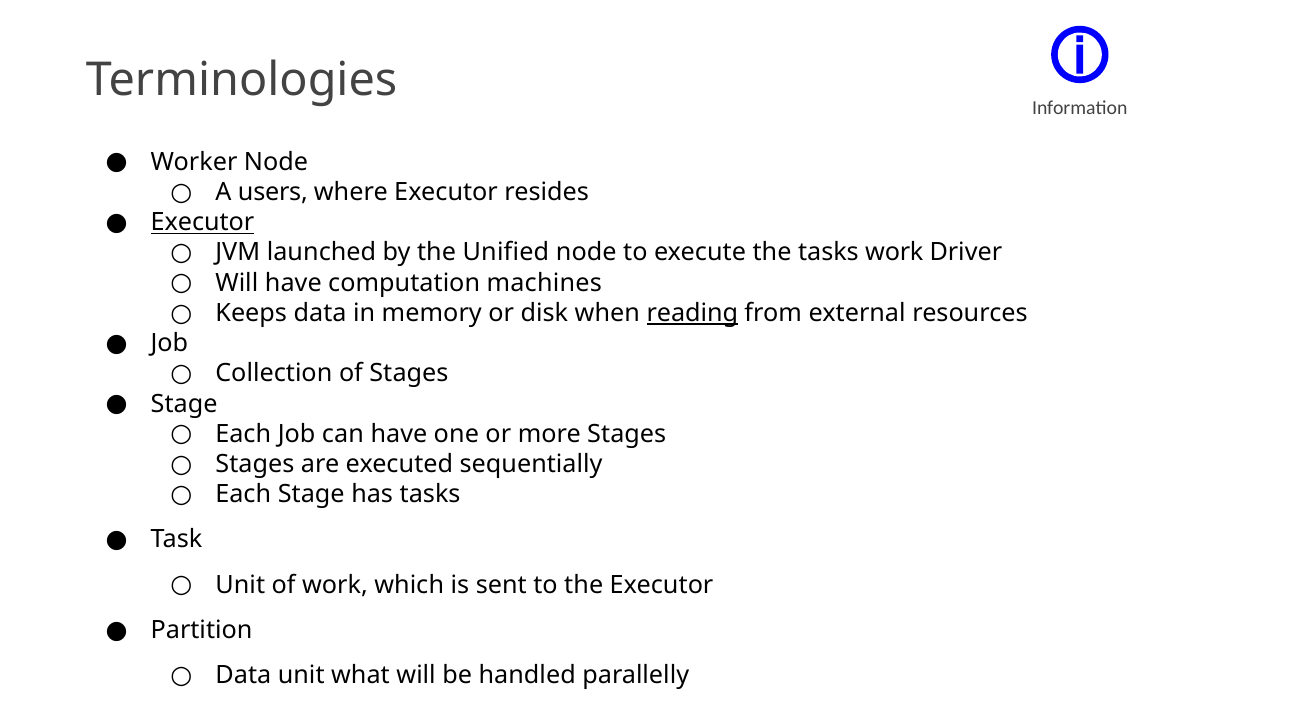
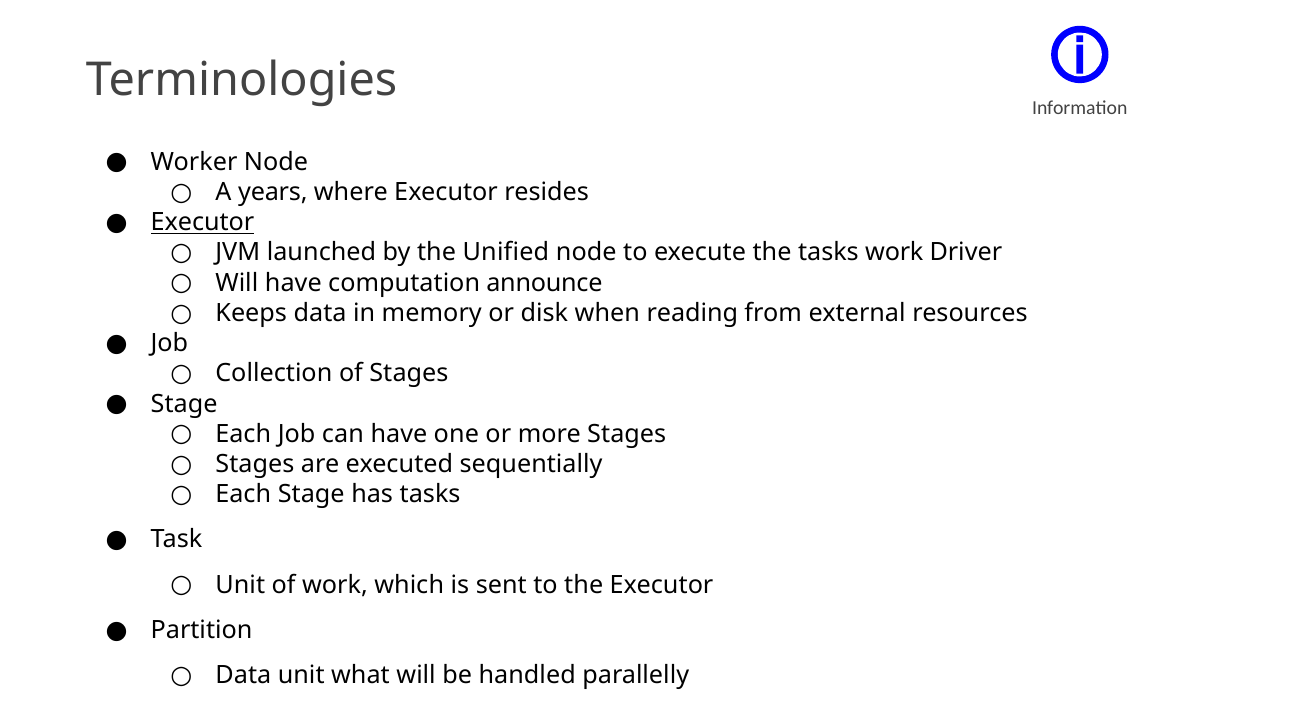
users: users -> years
machines: machines -> announce
reading underline: present -> none
